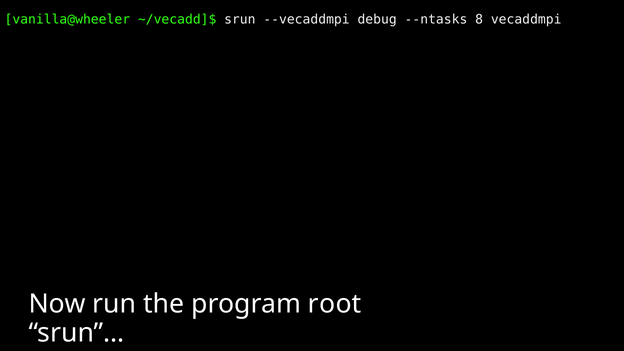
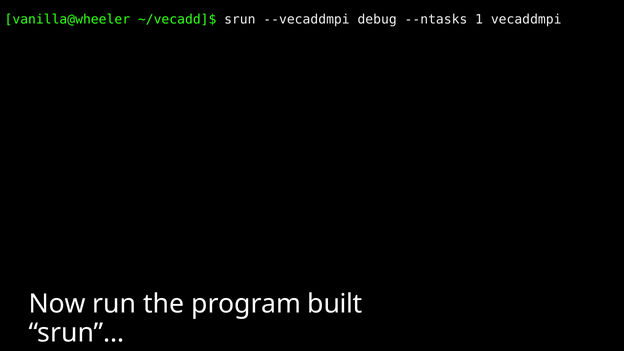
8: 8 -> 1
root: root -> built
